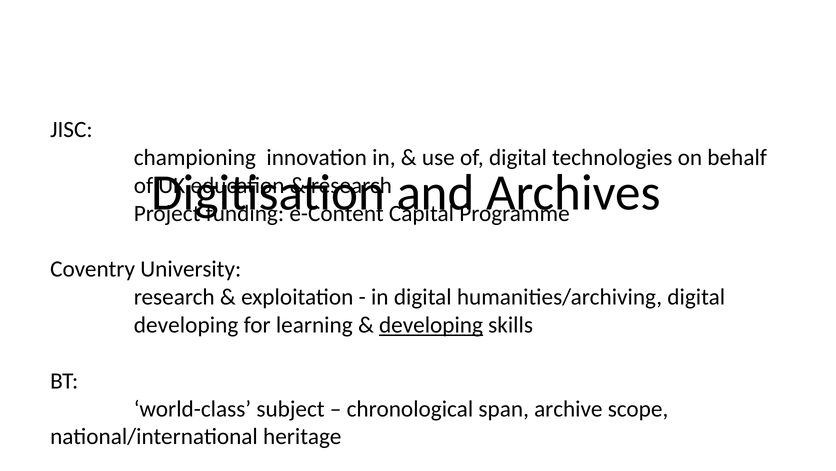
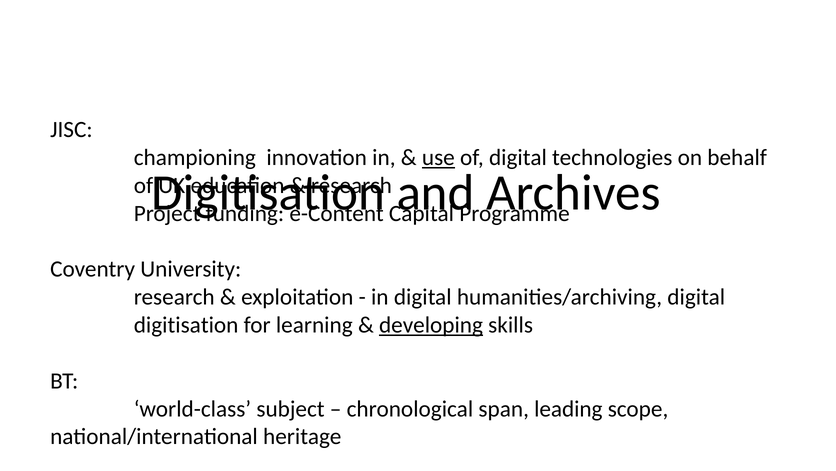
use underline: none -> present
developing at (186, 325): developing -> digitisation
span archive: archive -> leading
